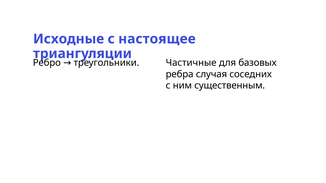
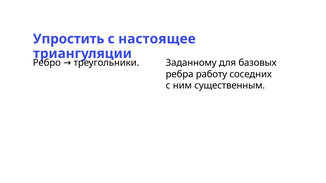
Исходные: Исходные -> Упростить
Частичные: Частичные -> Заданному
случая: случая -> работу
